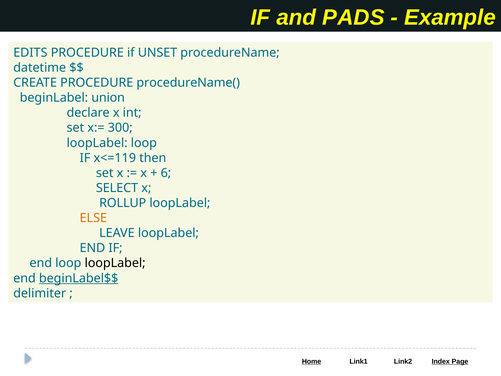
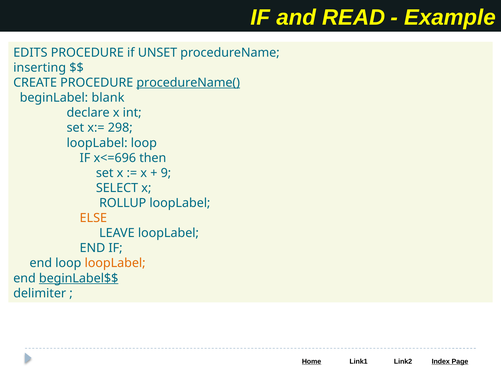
PADS: PADS -> READ
datetime: datetime -> inserting
procedureName( underline: none -> present
union: union -> blank
300: 300 -> 298
x<=119: x<=119 -> x<=696
6: 6 -> 9
loopLabel at (115, 263) colour: black -> orange
